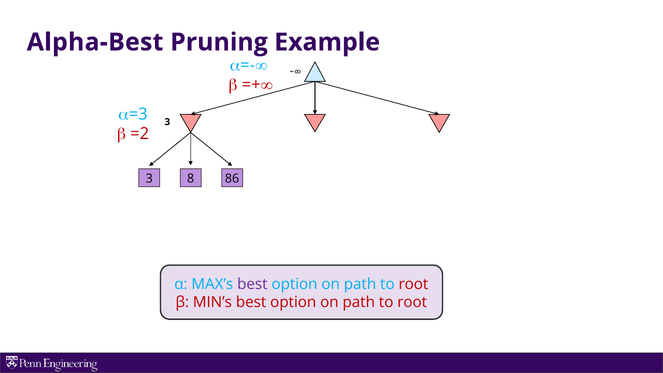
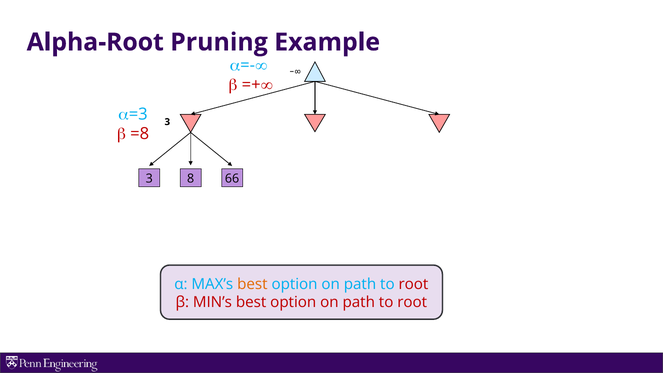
Alpha-Best: Alpha-Best -> Alpha-Root
=2: =2 -> =8
86: 86 -> 66
best at (252, 284) colour: purple -> orange
